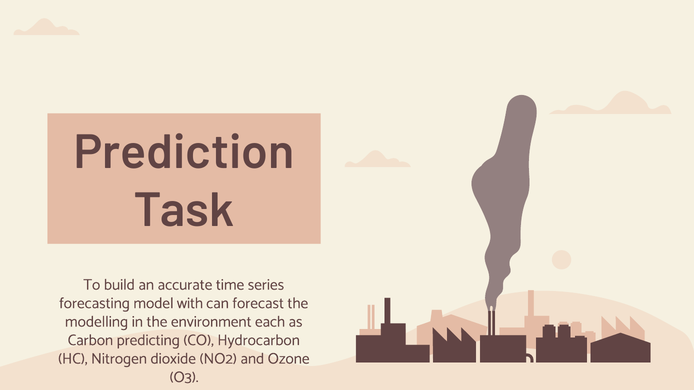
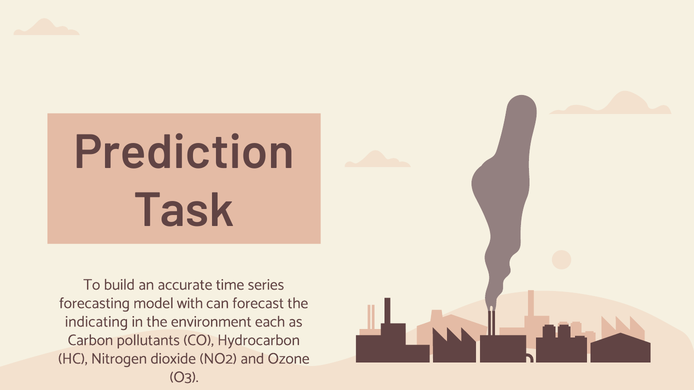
modelling: modelling -> indicating
predicting: predicting -> pollutants
